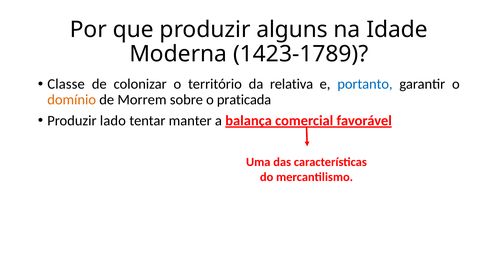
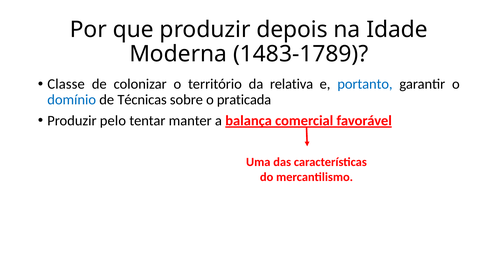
alguns: alguns -> depois
1423-1789: 1423-1789 -> 1483-1789
domínio colour: orange -> blue
Morrem: Morrem -> Técnicas
lado: lado -> pelo
